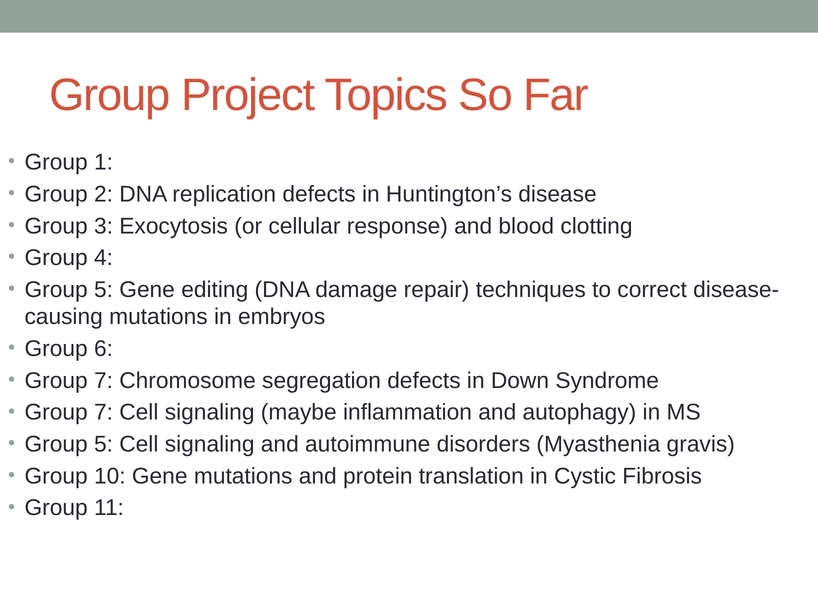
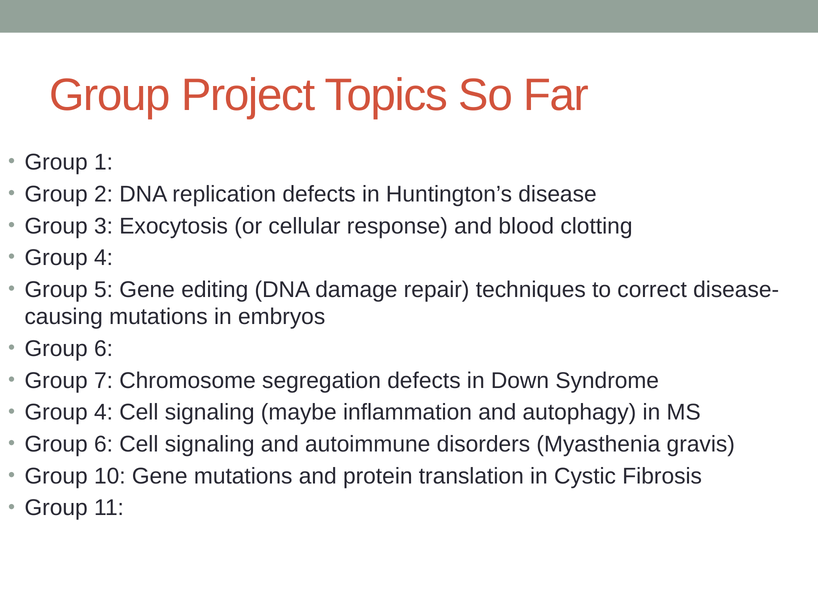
7 at (103, 413): 7 -> 4
5 at (103, 445): 5 -> 6
